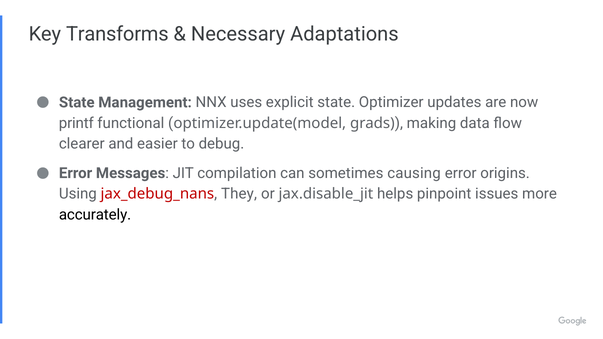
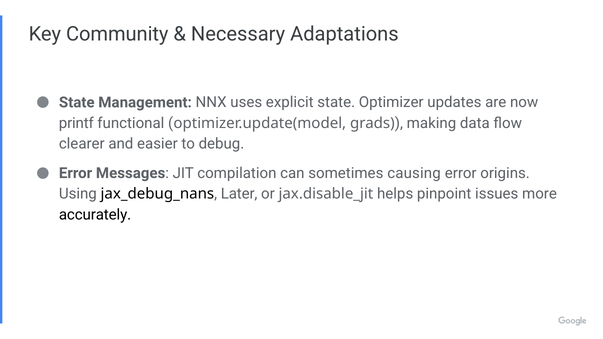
Transforms: Transforms -> Community
jax_debug_nans colour: red -> black
They: They -> Later
